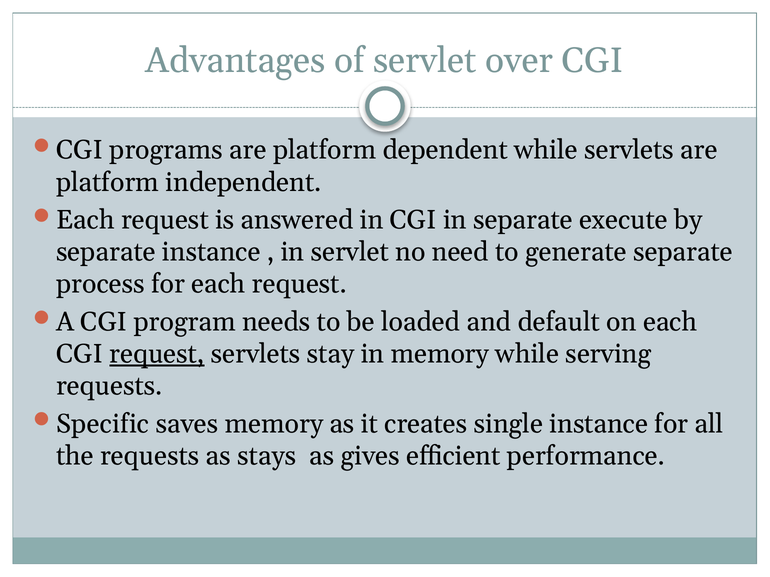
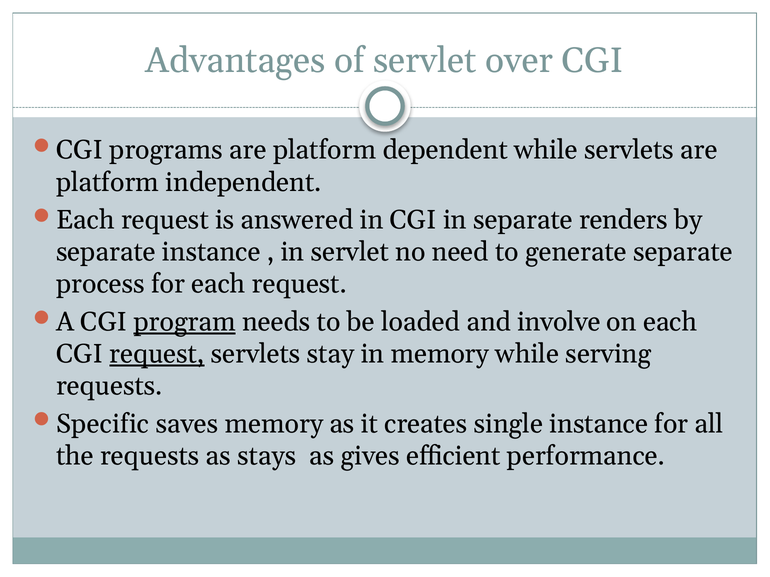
execute: execute -> renders
program underline: none -> present
default: default -> involve
